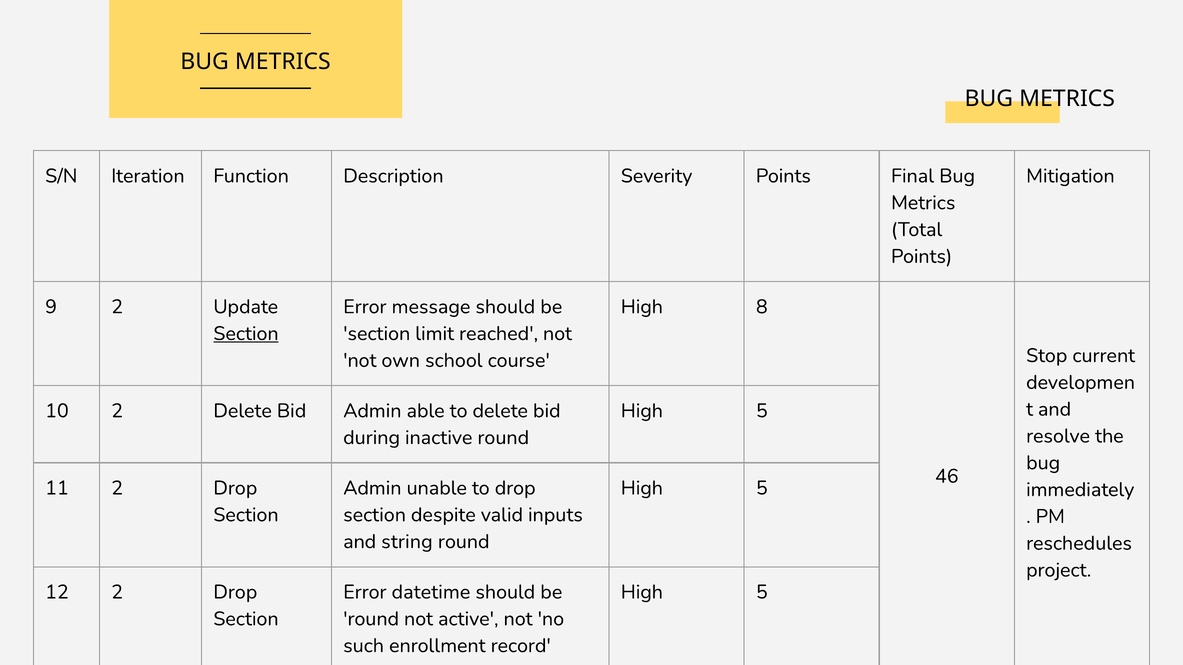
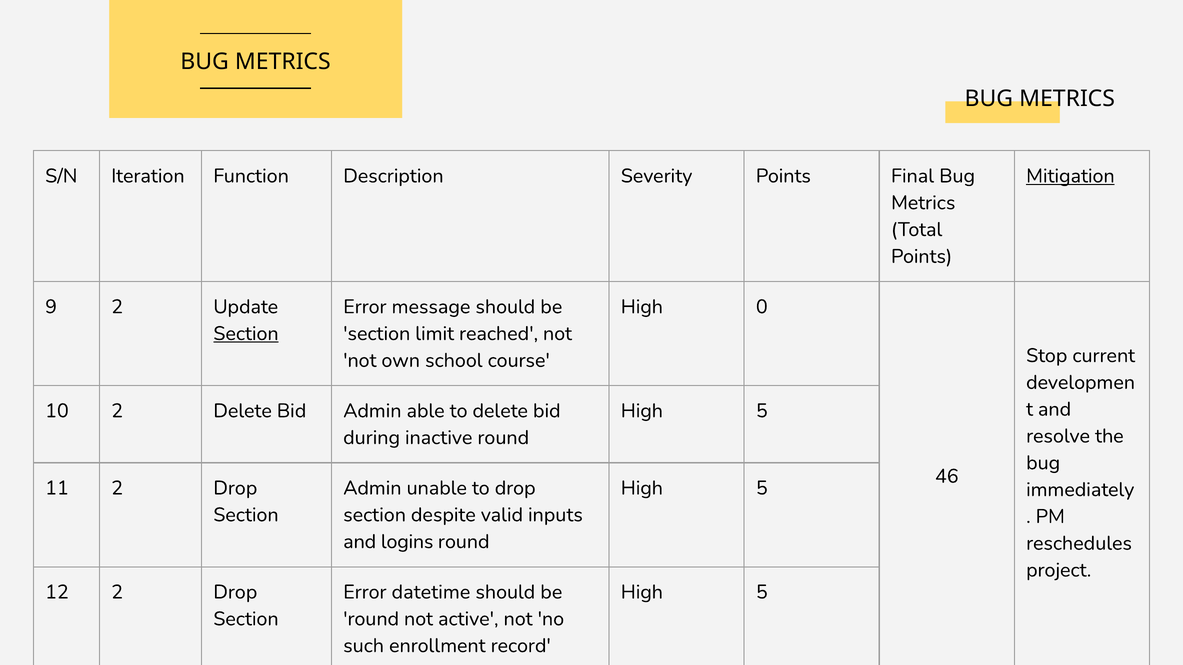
Mitigation underline: none -> present
8: 8 -> 0
string: string -> logins
